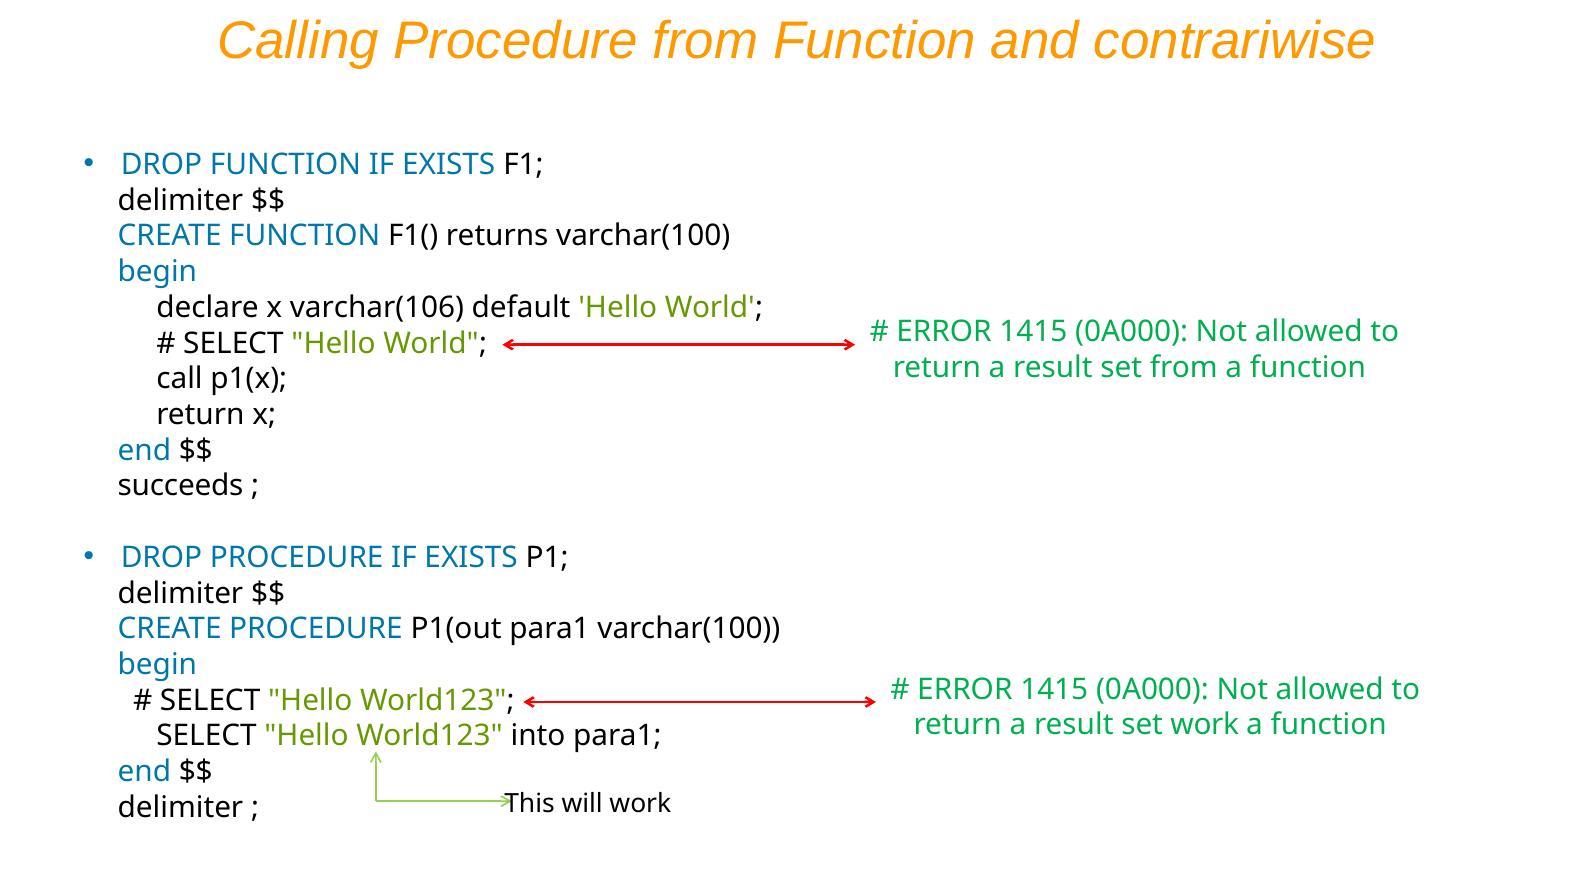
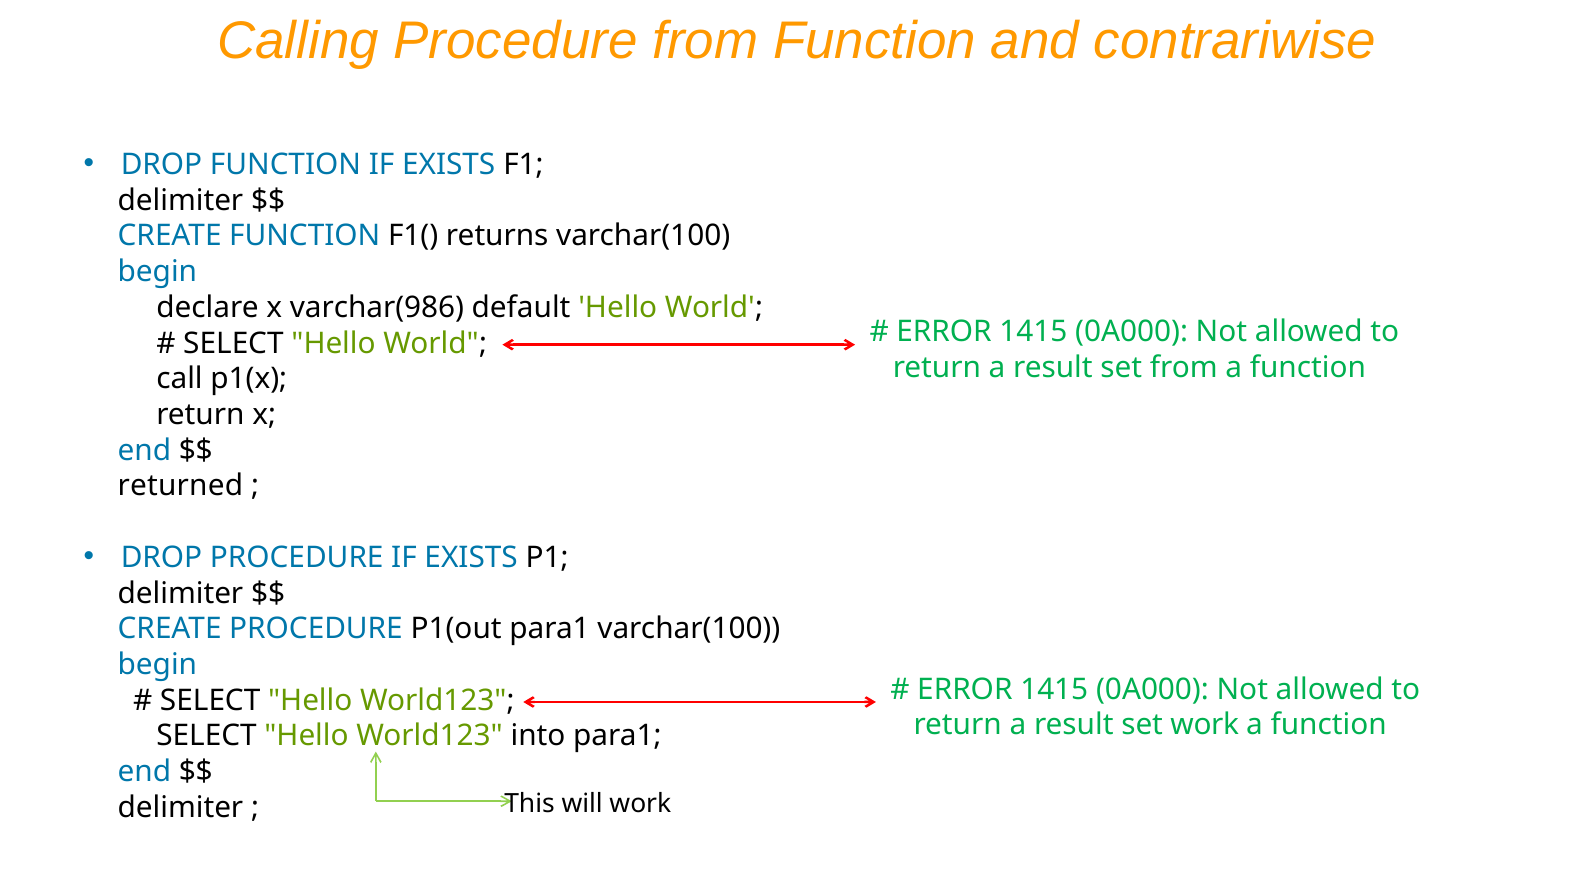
varchar(106: varchar(106 -> varchar(986
succeeds: succeeds -> returned
